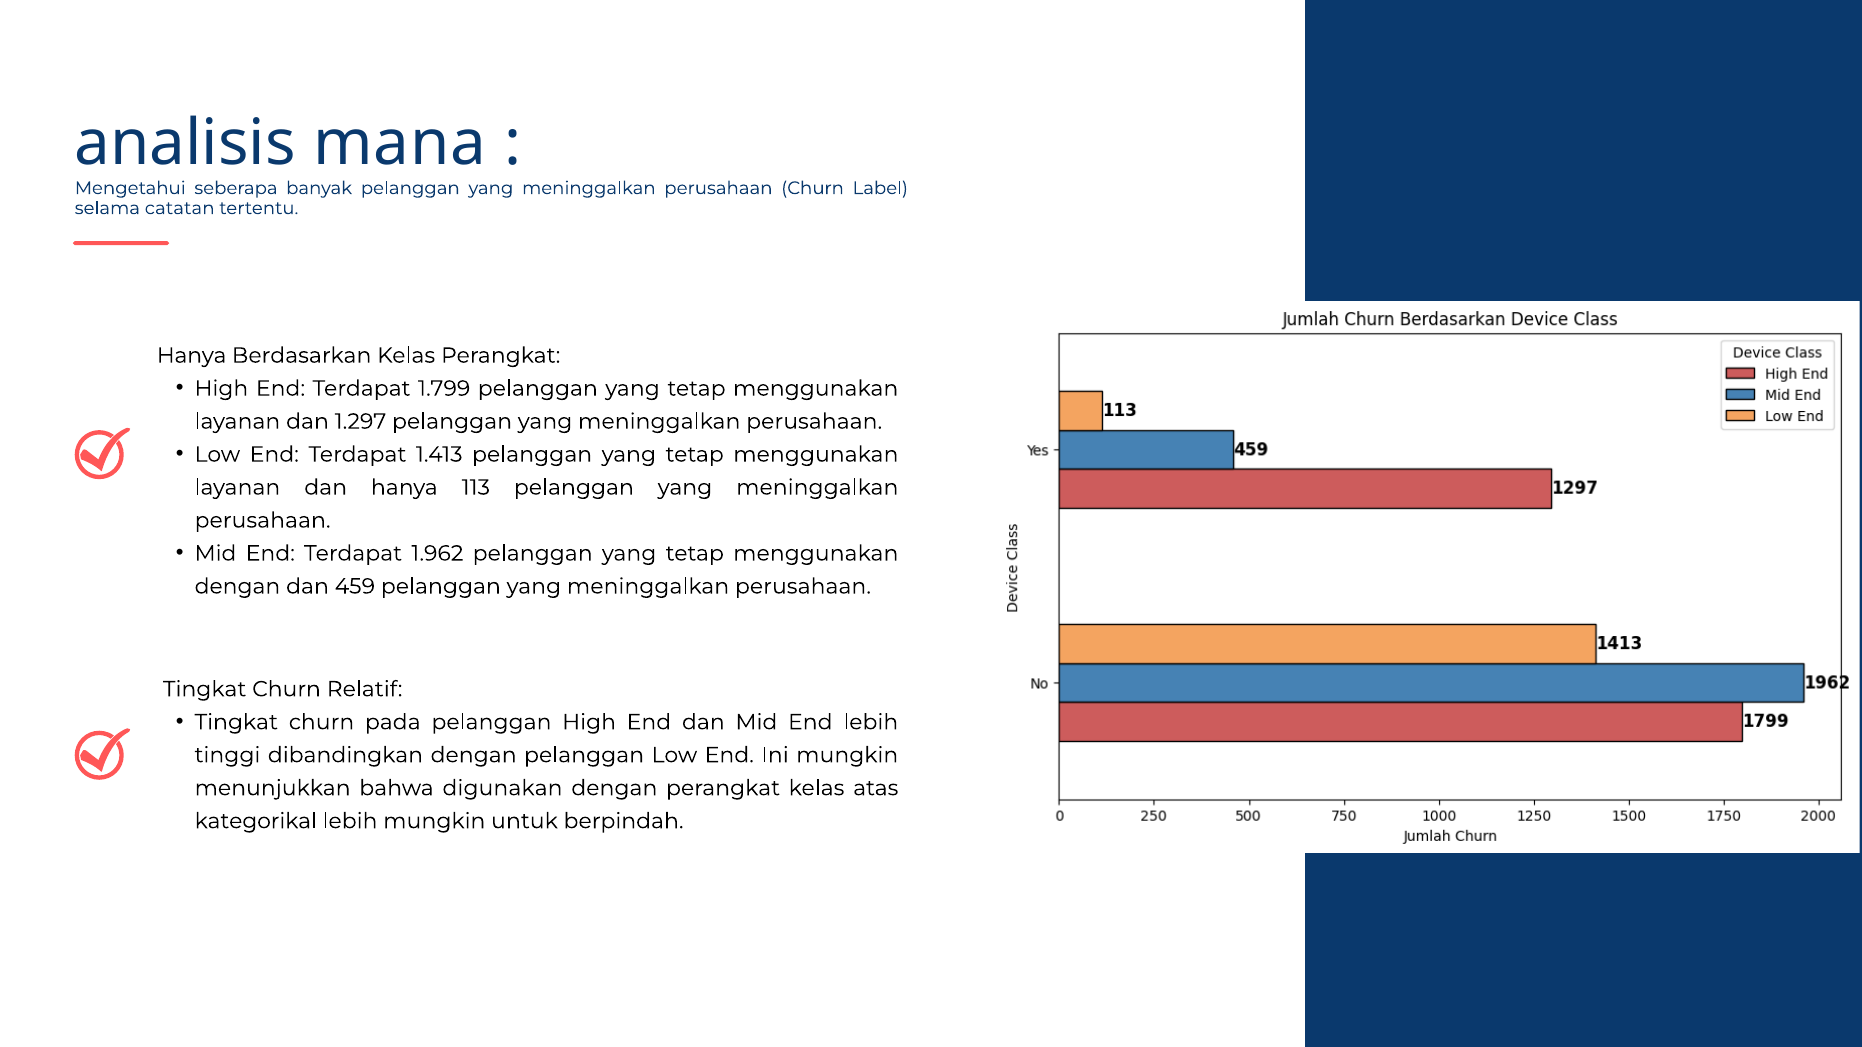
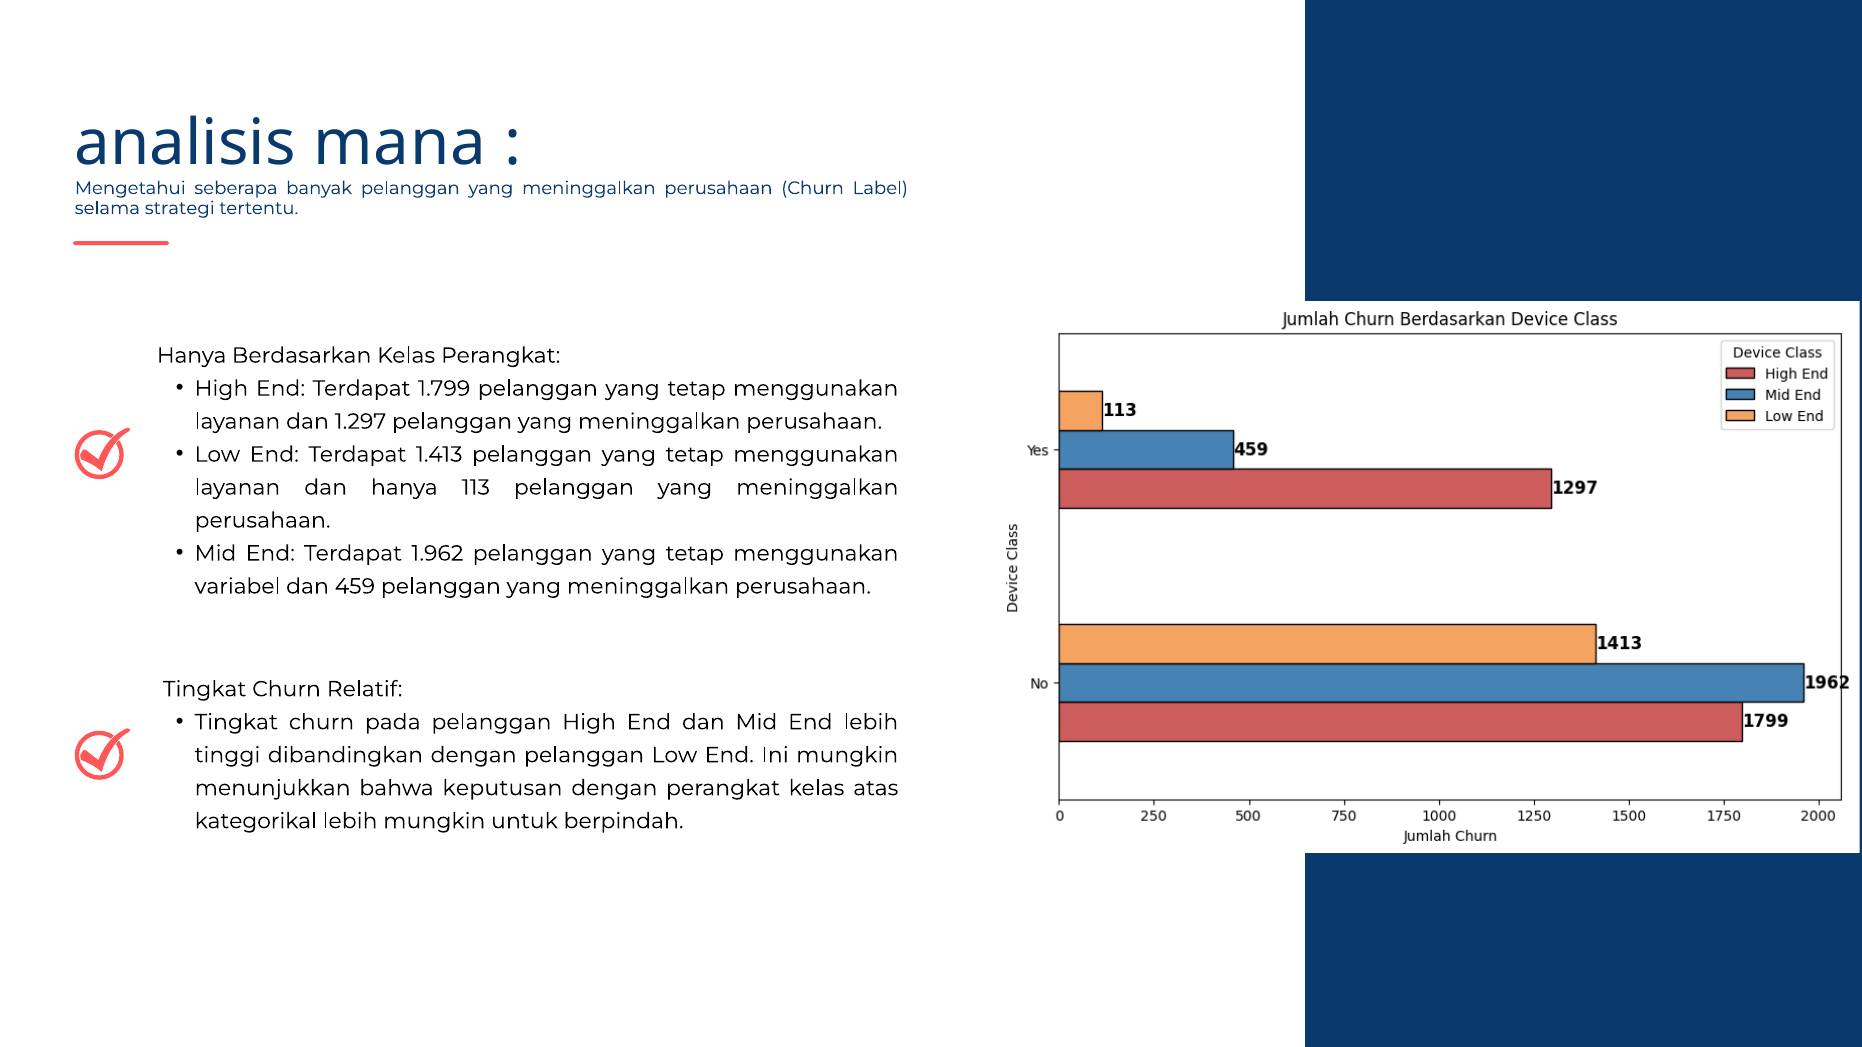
catatan: catatan -> strategi
dengan at (237, 587): dengan -> variabel
digunakan: digunakan -> keputusan
